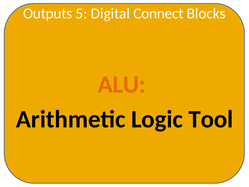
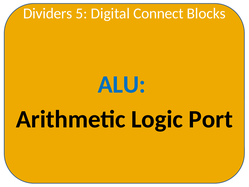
Outputs: Outputs -> Dividers
ALU colour: orange -> blue
Tool: Tool -> Port
